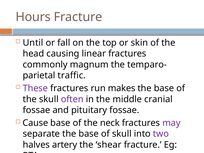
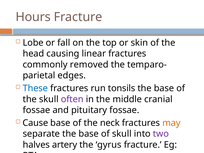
Until: Until -> Lobe
magnum: magnum -> removed
traffic: traffic -> edges
These colour: purple -> blue
makes: makes -> tonsils
may colour: purple -> orange
shear: shear -> gyrus
